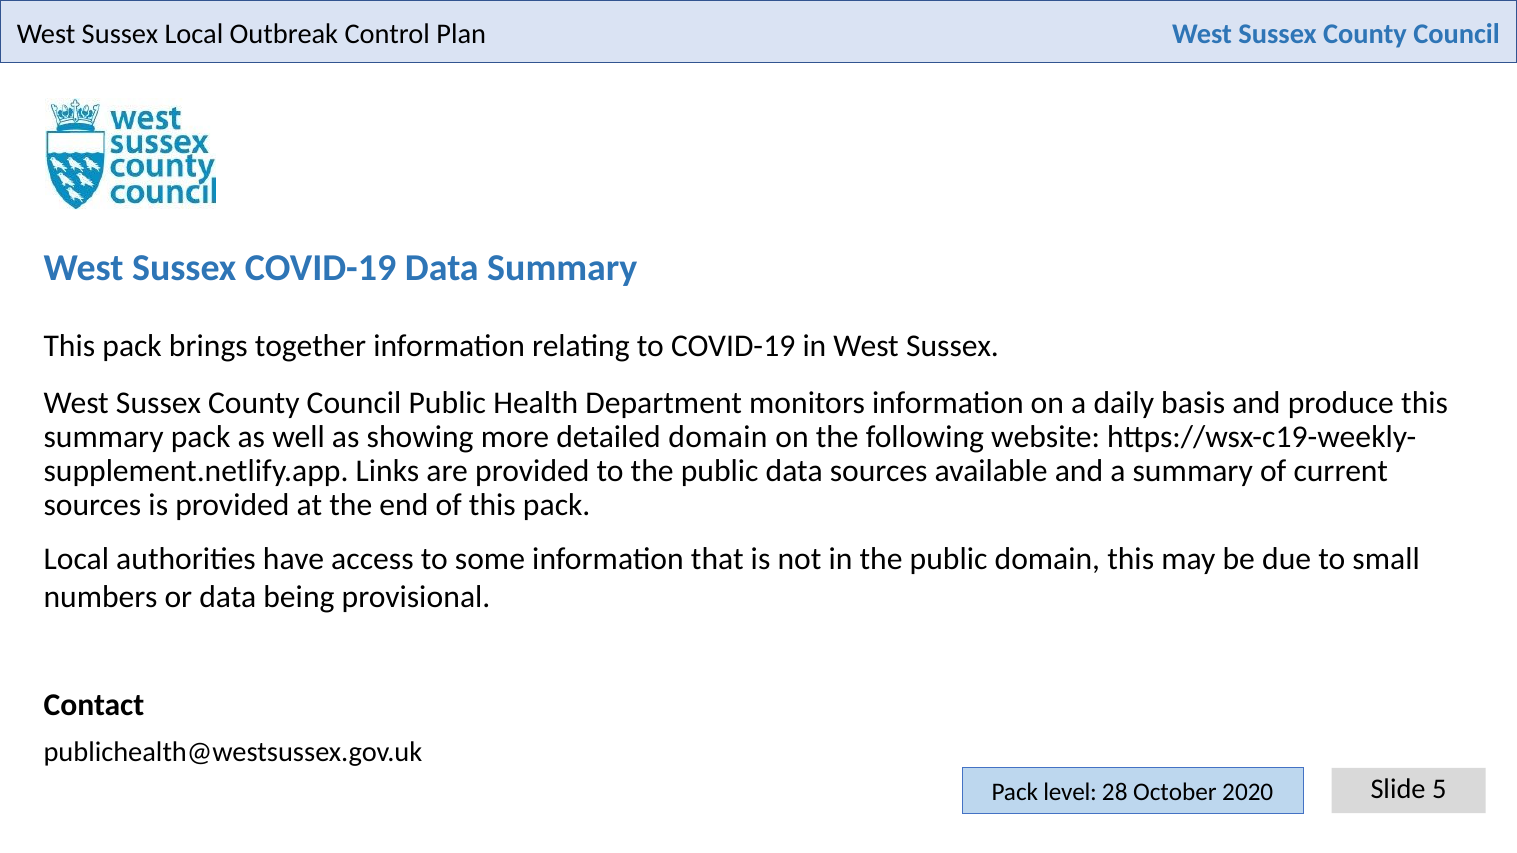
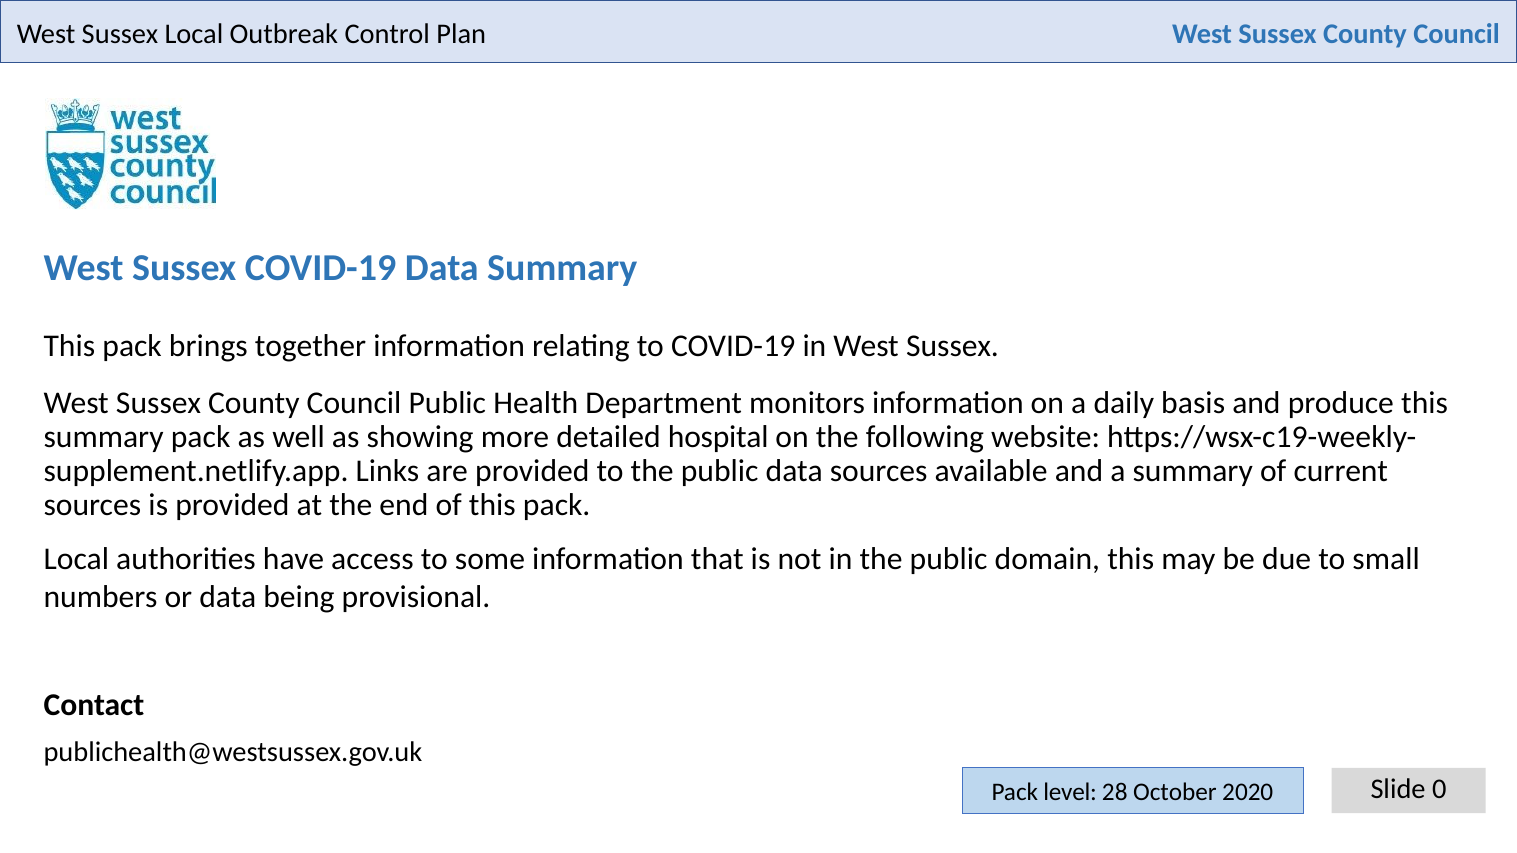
detailed domain: domain -> hospital
5: 5 -> 0
